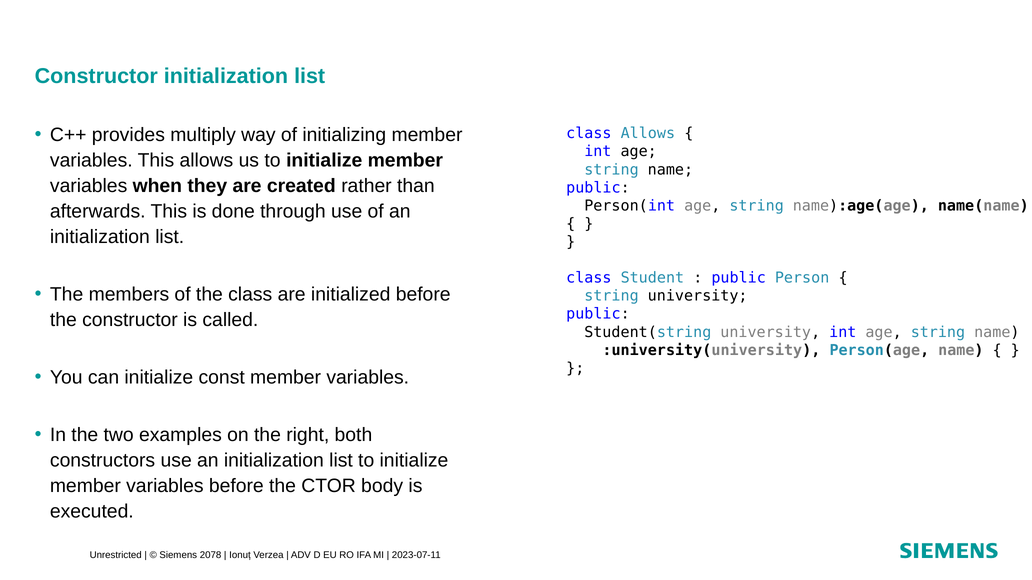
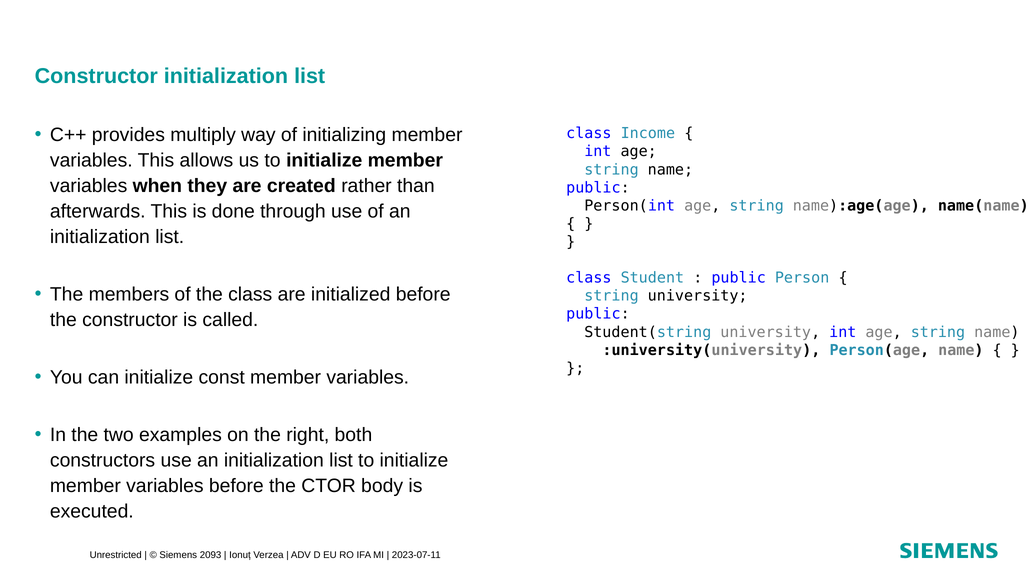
class Allows: Allows -> Income
2078: 2078 -> 2093
